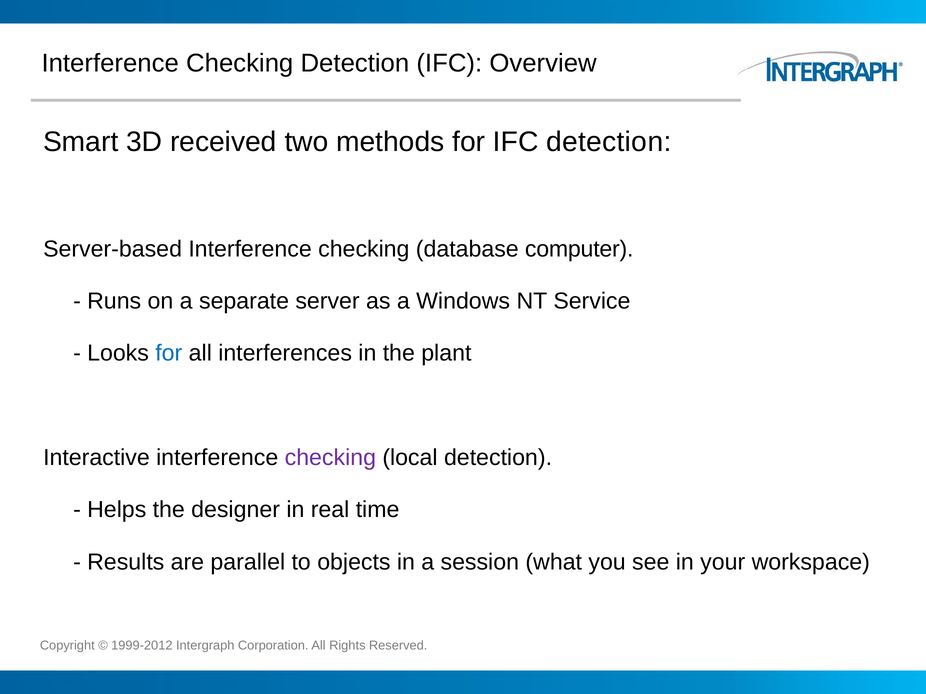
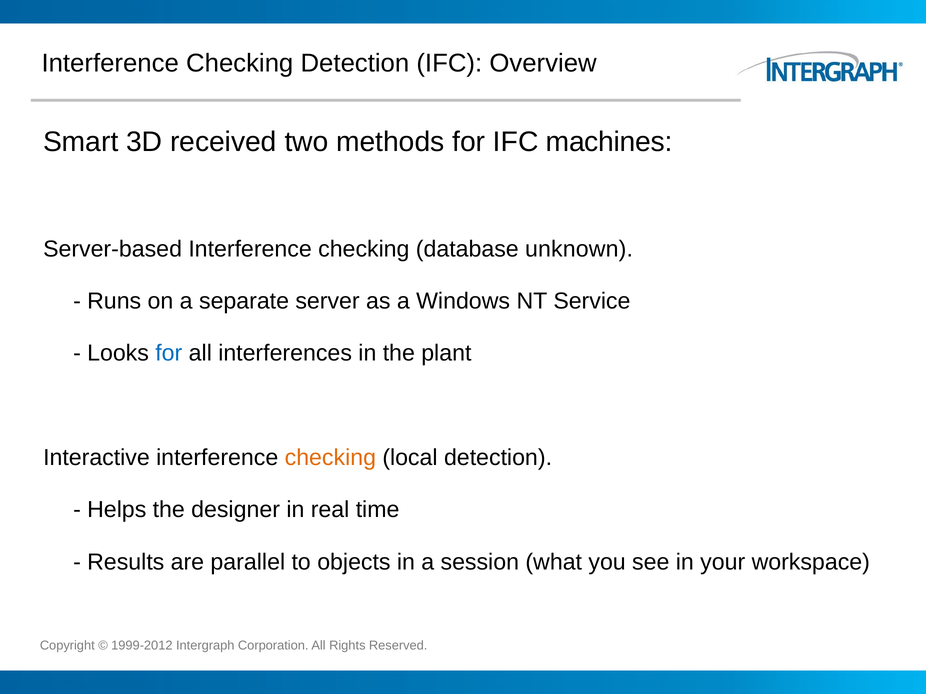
IFC detection: detection -> machines
computer: computer -> unknown
checking at (330, 458) colour: purple -> orange
